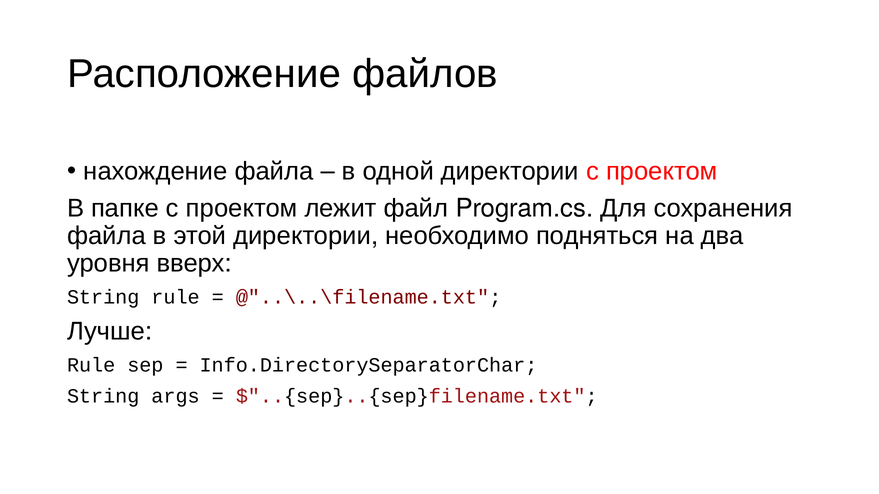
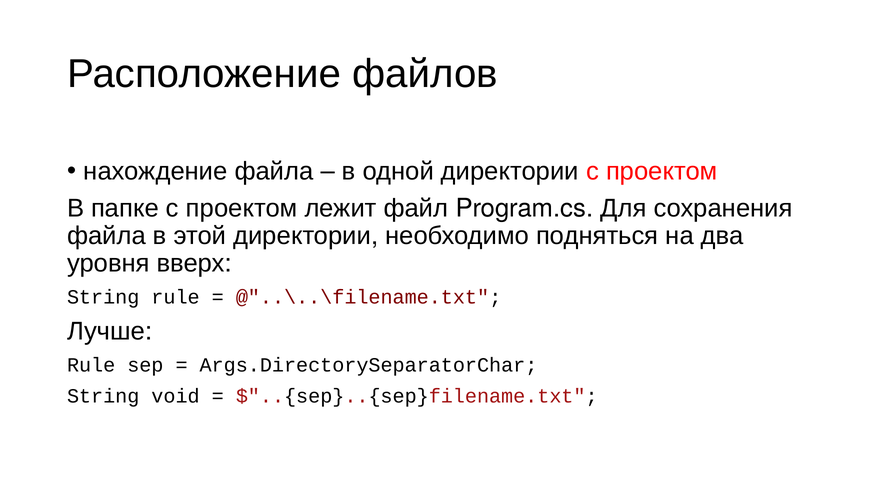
Info.DirectorySeparatorChar: Info.DirectorySeparatorChar -> Args.DirectorySeparatorChar
args: args -> void
